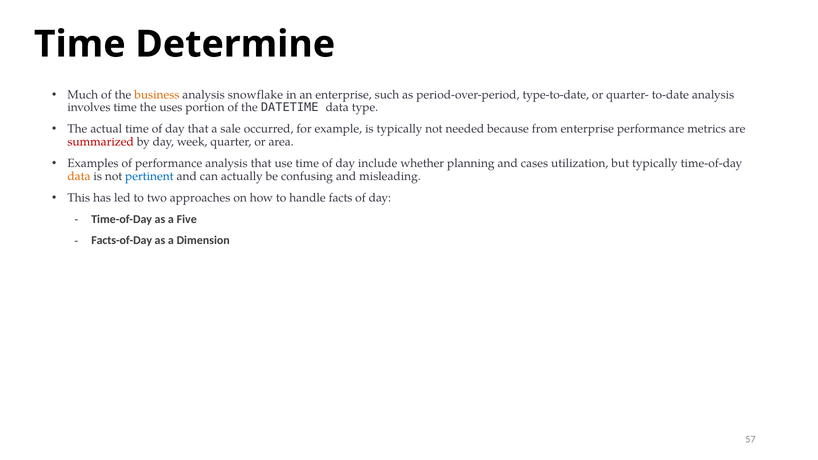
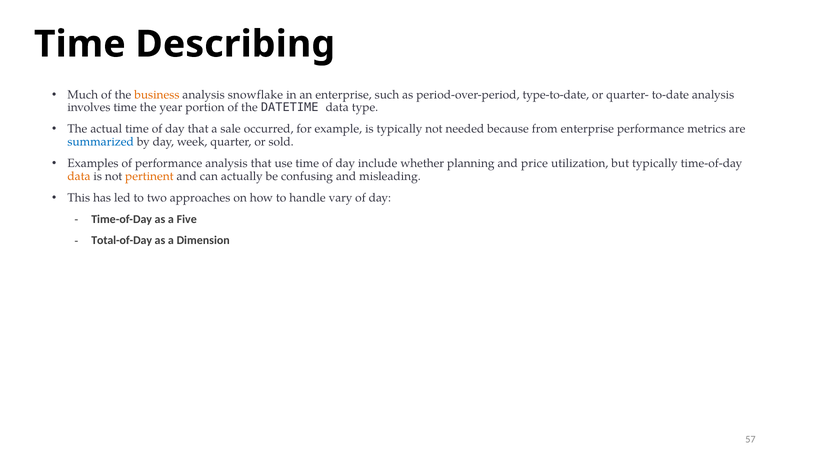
Determine: Determine -> Describing
uses: uses -> year
summarized colour: red -> blue
area: area -> sold
cases: cases -> price
pertinent colour: blue -> orange
facts: facts -> vary
Facts-of-Day: Facts-of-Day -> Total-of-Day
